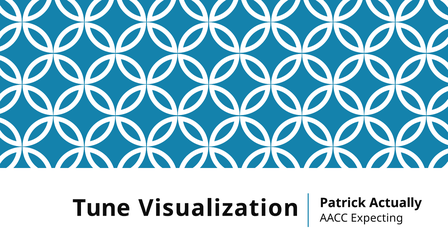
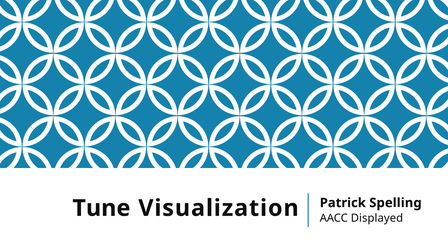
Actually: Actually -> Spelling
Expecting: Expecting -> Displayed
